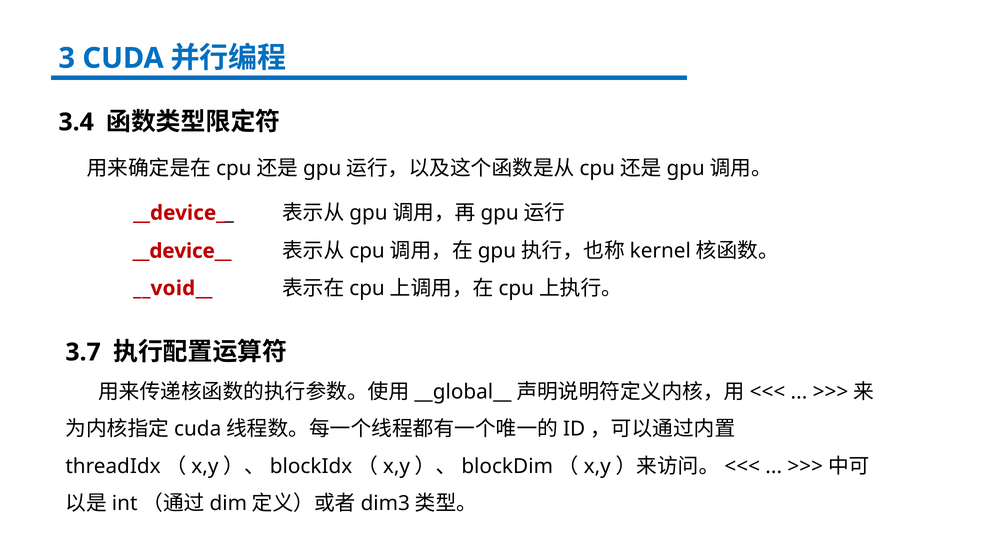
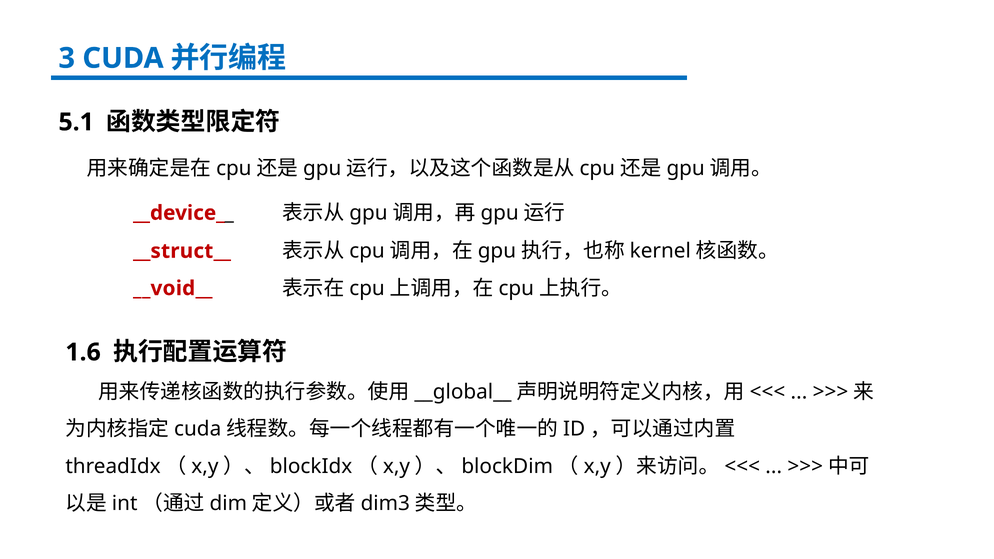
3.4: 3.4 -> 5.1
__device__: __device__ -> __struct__
3.7: 3.7 -> 1.6
